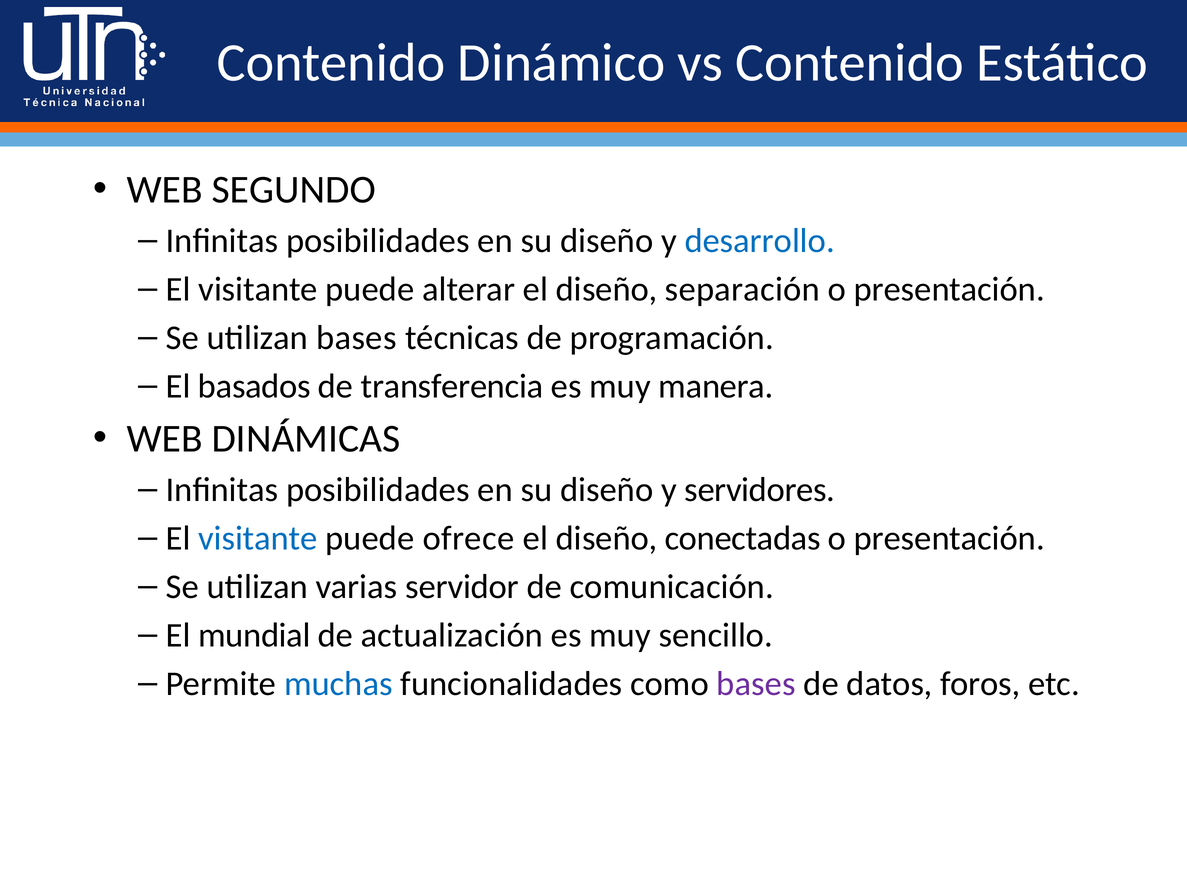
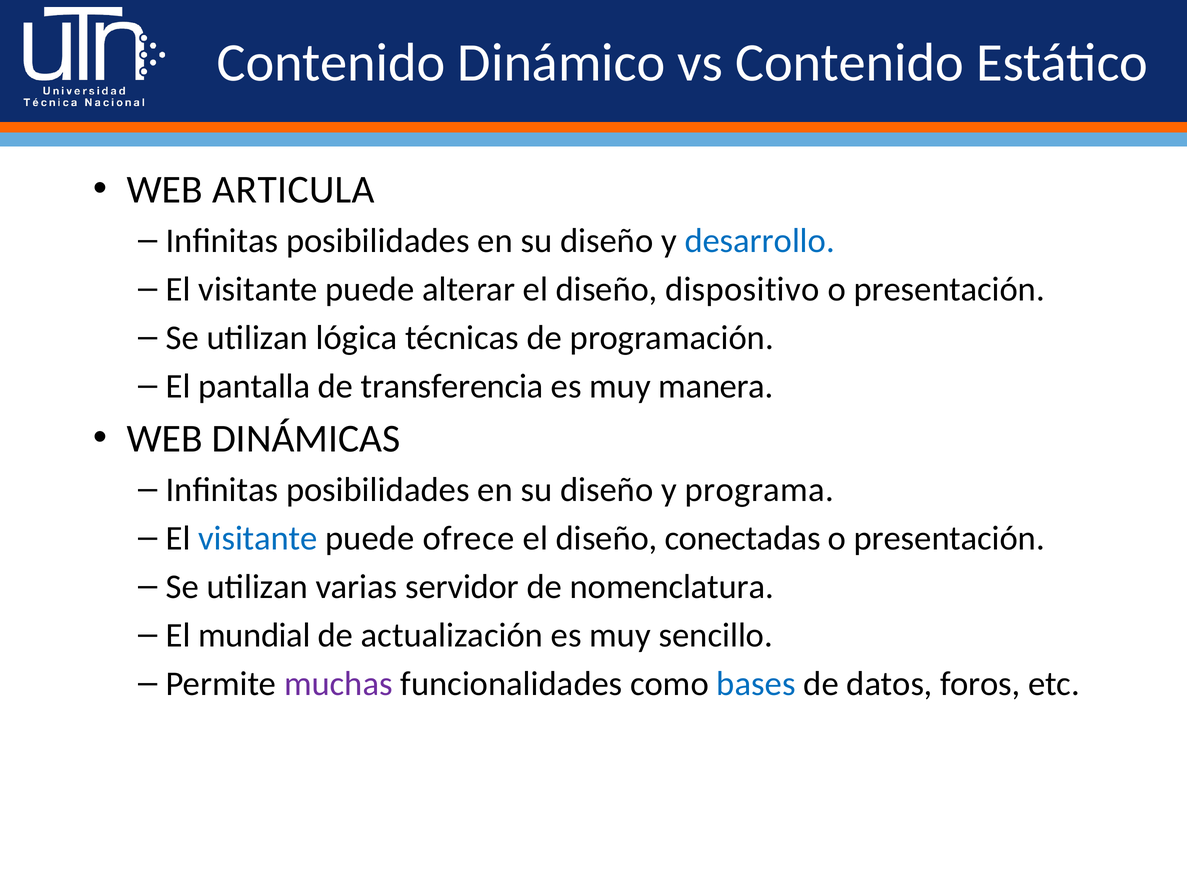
SEGUNDO: SEGUNDO -> ARTICULA
separación: separación -> dispositivo
utilizan bases: bases -> lógica
basados: basados -> pantalla
servidores: servidores -> programa
comunicación: comunicación -> nomenclatura
muchas colour: blue -> purple
bases at (756, 684) colour: purple -> blue
